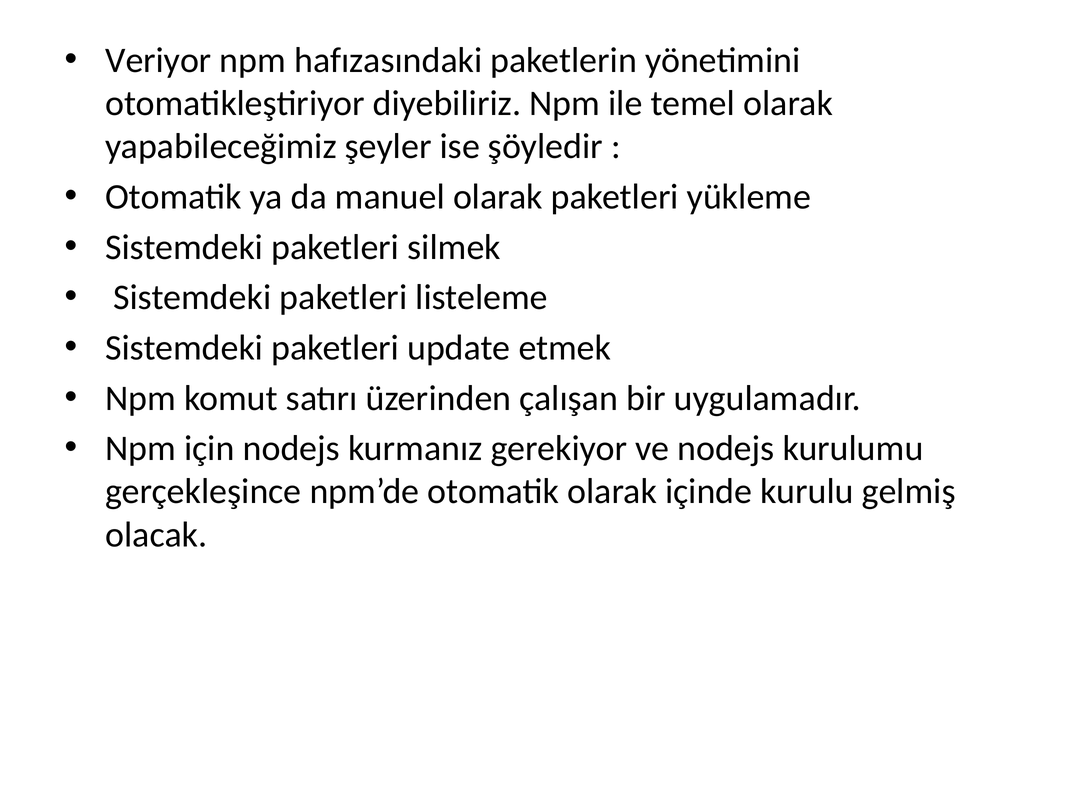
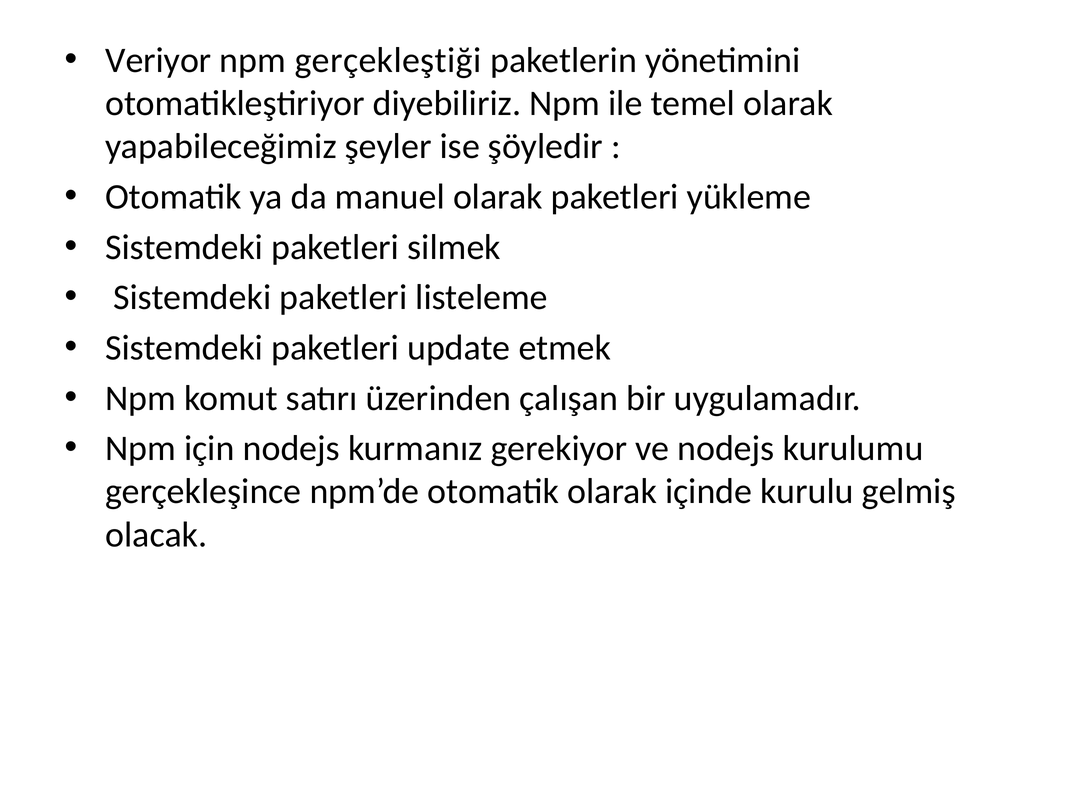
hafızasındaki: hafızasındaki -> gerçekleştiği
